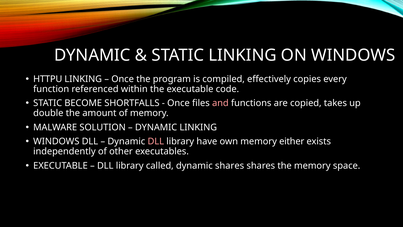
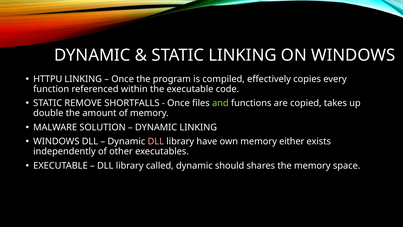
BECOME: BECOME -> REMOVE
and colour: pink -> light green
dynamic shares: shares -> should
